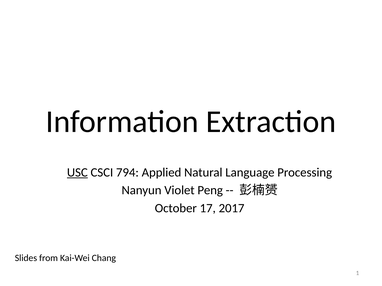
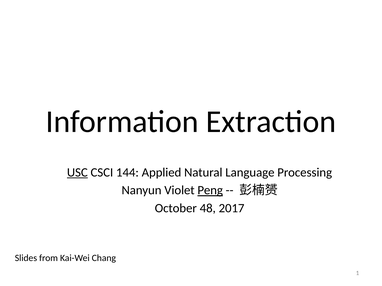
794: 794 -> 144
Peng underline: none -> present
17: 17 -> 48
